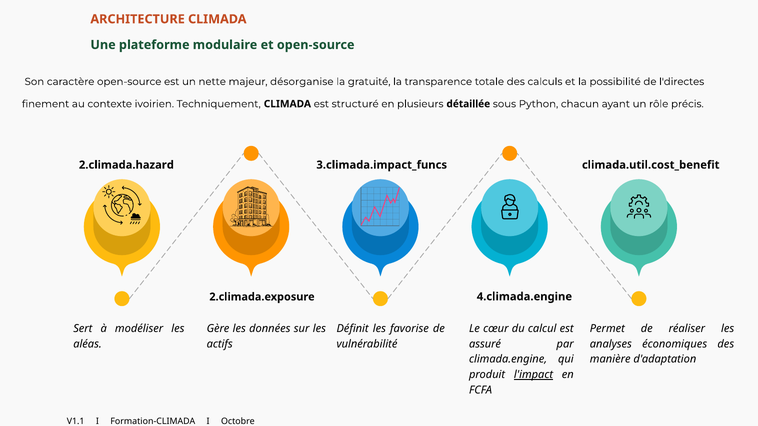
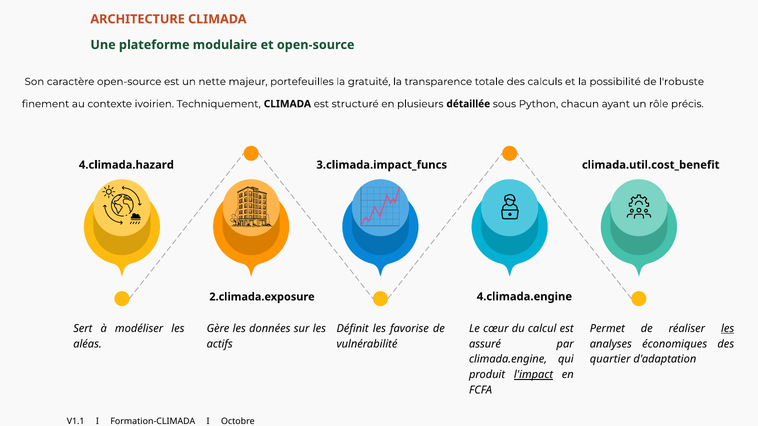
désorganise: désorganise -> portefeuilles
l'directes: l'directes -> l'robuste
2.climada.hazard: 2.climada.hazard -> 4.climada.hazard
les at (728, 329) underline: none -> present
manière: manière -> quartier
